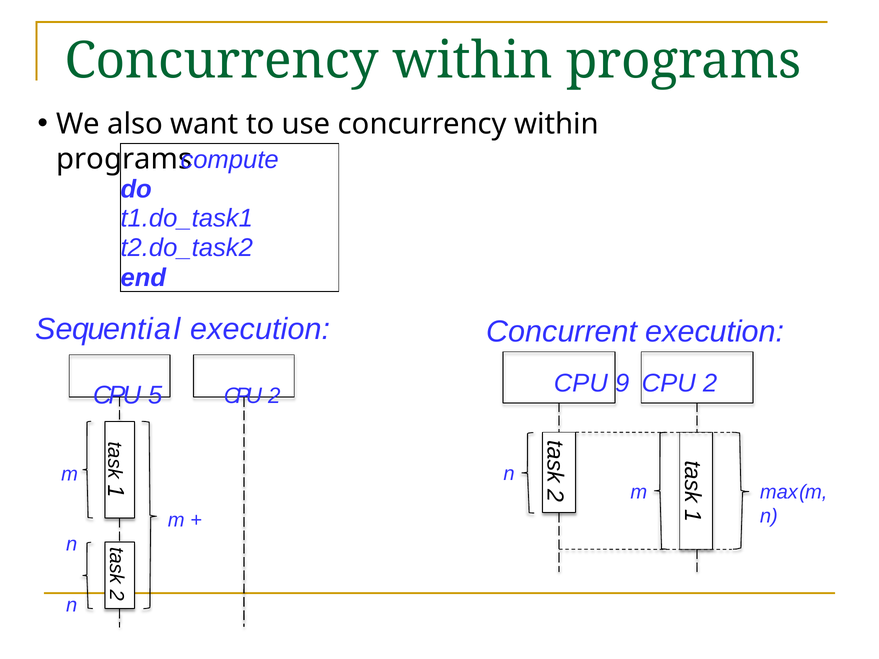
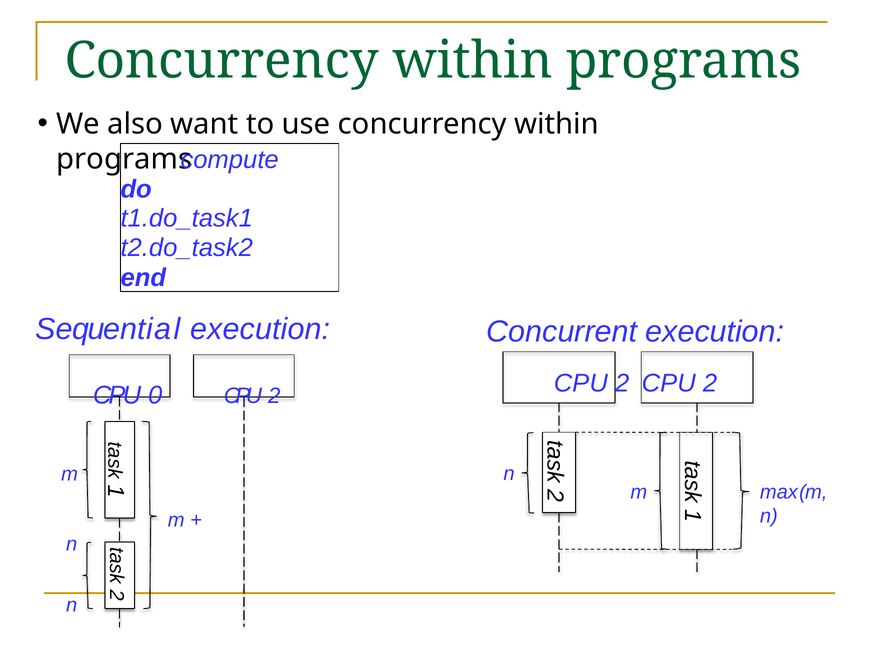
9 at (622, 383): 9 -> 2
5: 5 -> 0
